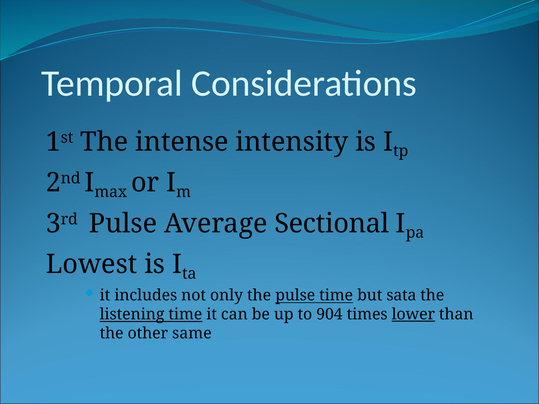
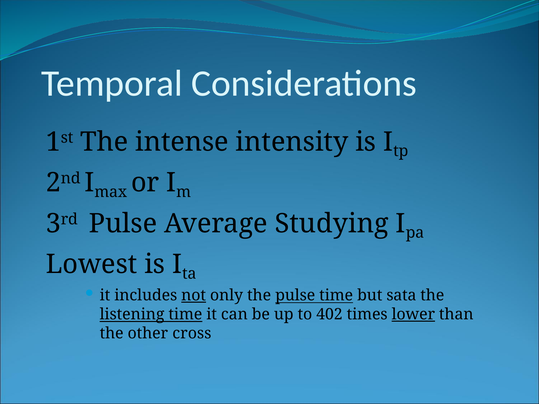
Sectional: Sectional -> Studying
not underline: none -> present
904: 904 -> 402
same: same -> cross
